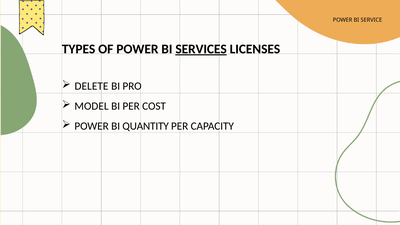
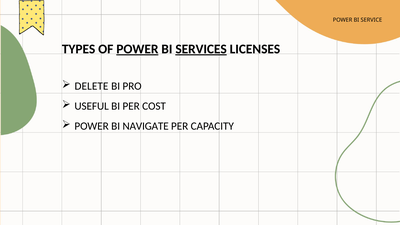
POWER at (137, 49) underline: none -> present
MODEL: MODEL -> USEFUL
QUANTITY: QUANTITY -> NAVIGATE
